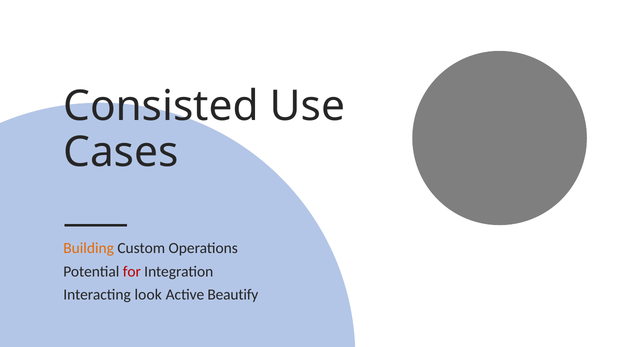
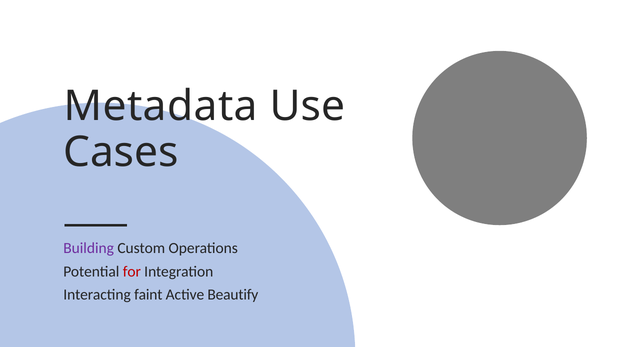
Consisted: Consisted -> Metadata
Building colour: orange -> purple
look: look -> faint
